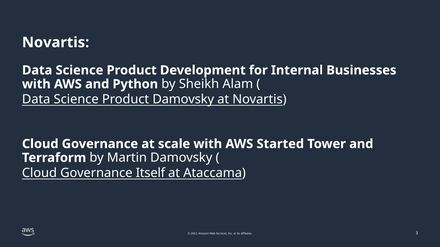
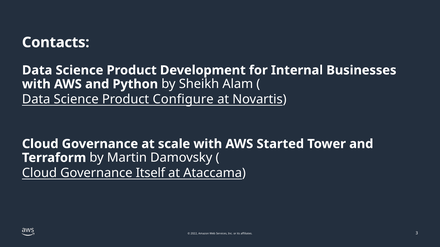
Novartis at (56, 42): Novartis -> Contacts
Product Damovsky: Damovsky -> Configure
